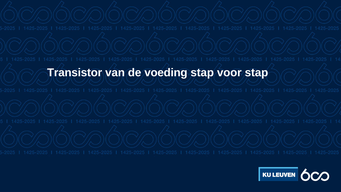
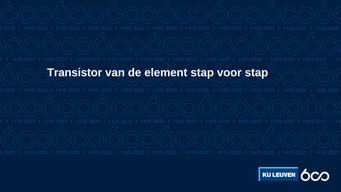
voeding: voeding -> element
